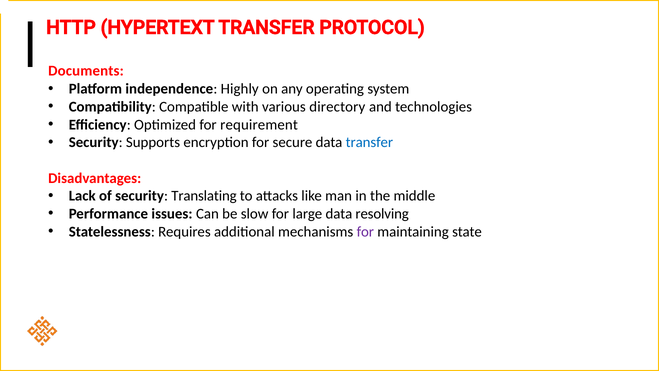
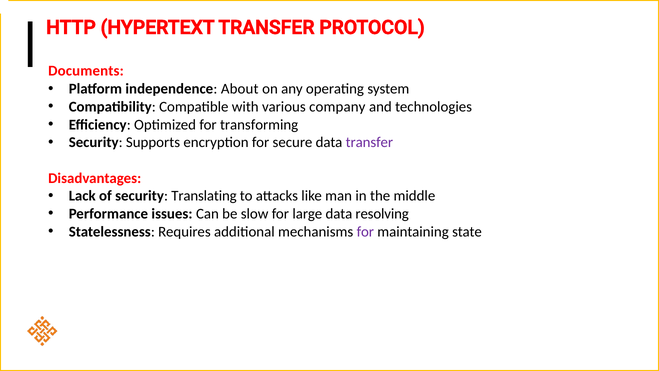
Highly: Highly -> About
directory: directory -> company
requirement: requirement -> transforming
transfer at (369, 142) colour: blue -> purple
